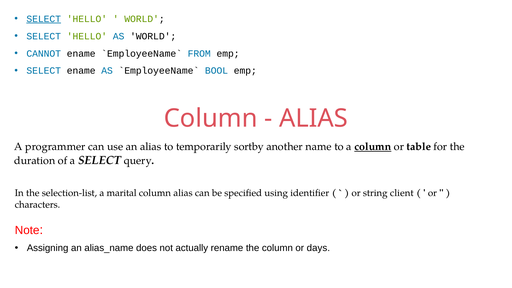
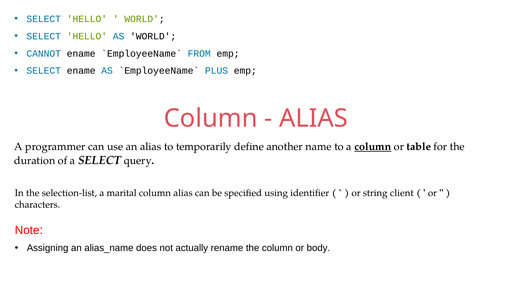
SELECT at (44, 19) underline: present -> none
BOOL: BOOL -> PLUS
sortby: sortby -> define
days: days -> body
